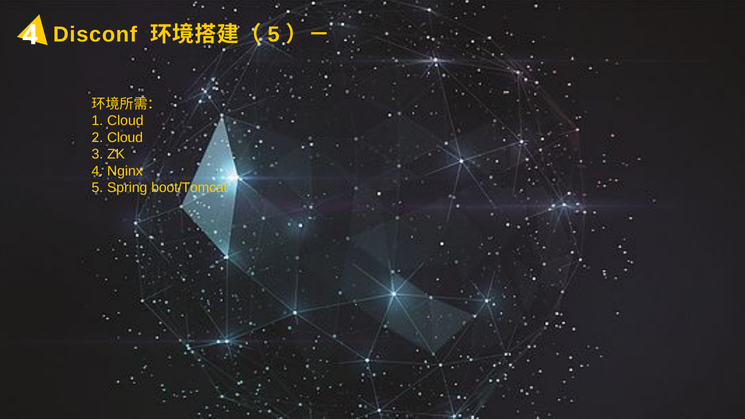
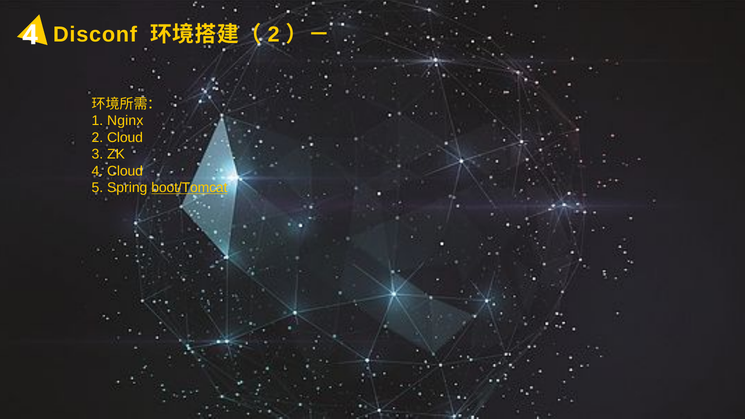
5 at (274, 35): 5 -> 2
1 Cloud: Cloud -> Nginx
4 Nginx: Nginx -> Cloud
boot/Tomcat underline: none -> present
